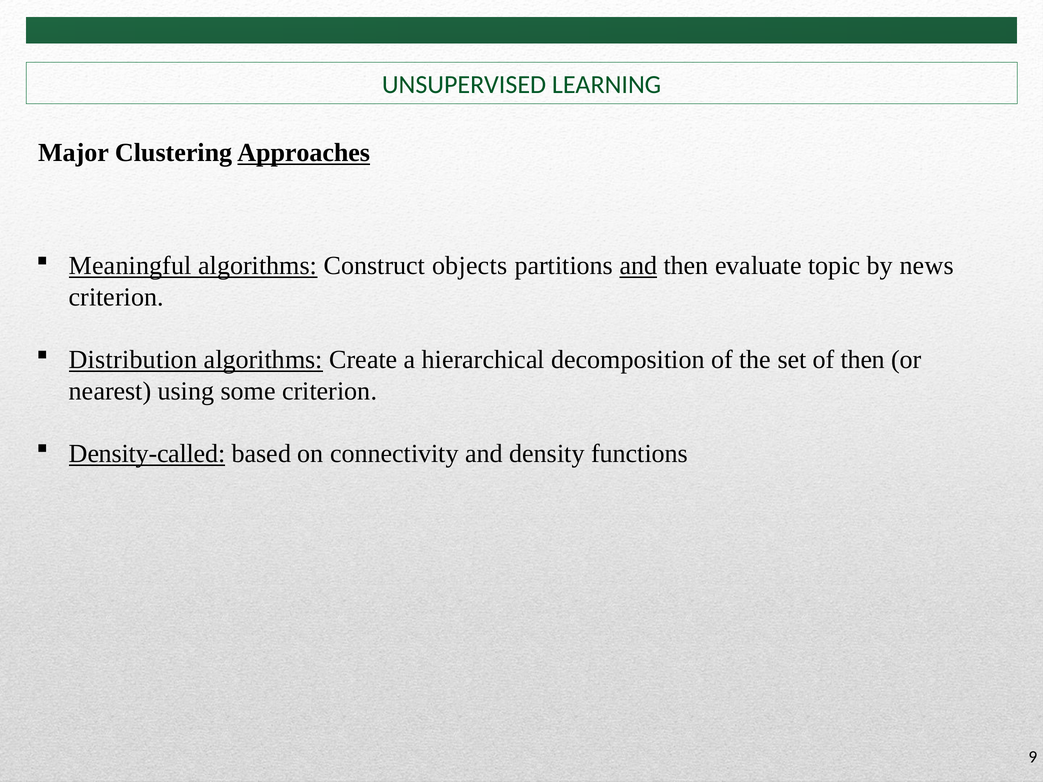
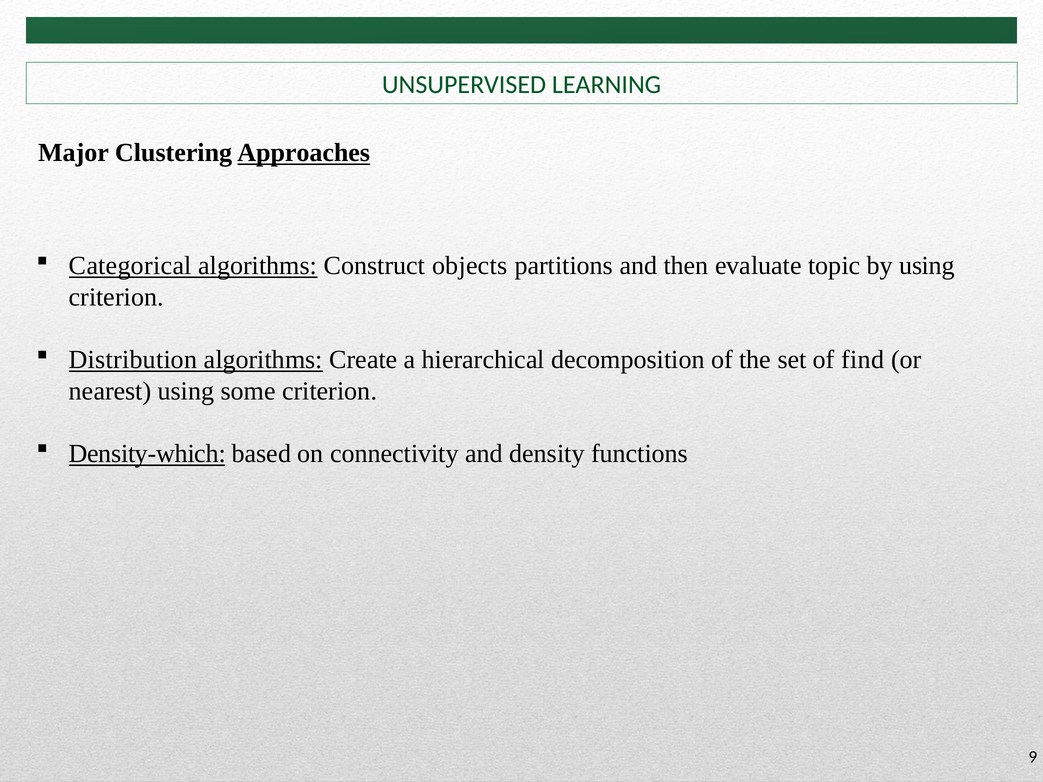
Meaningful: Meaningful -> Categorical
and at (638, 266) underline: present -> none
by news: news -> using
of then: then -> find
Density-called: Density-called -> Density-which
